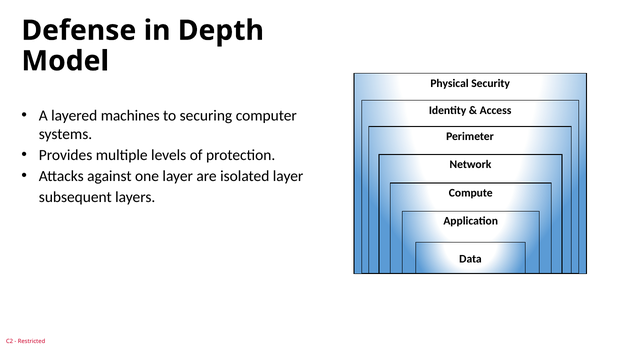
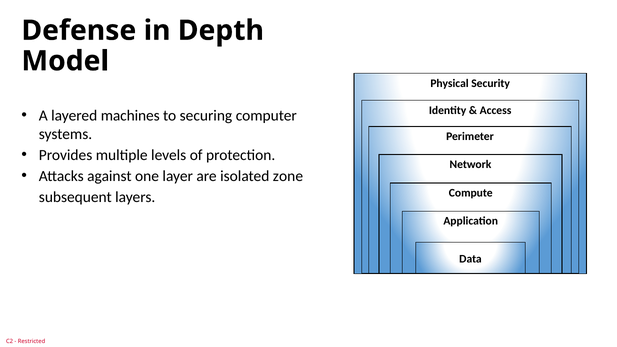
isolated layer: layer -> zone
